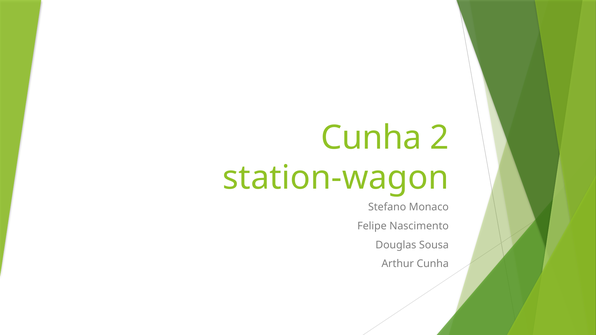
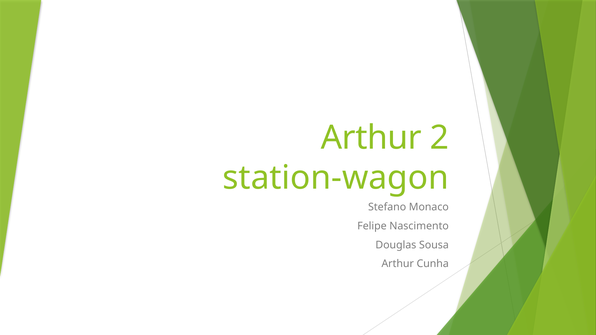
Cunha at (371, 138): Cunha -> Arthur
